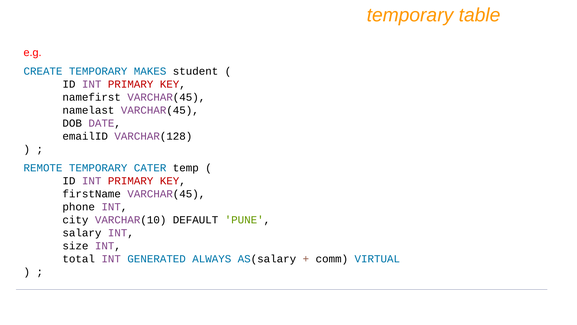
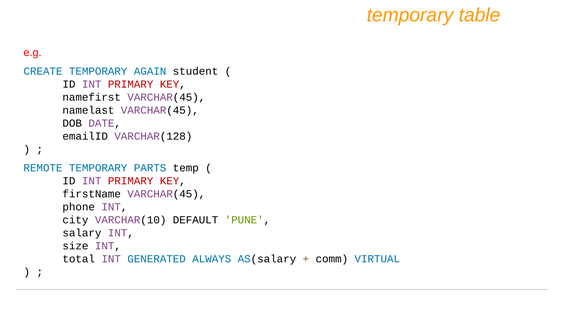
MAKES: MAKES -> AGAIN
CATER: CATER -> PARTS
